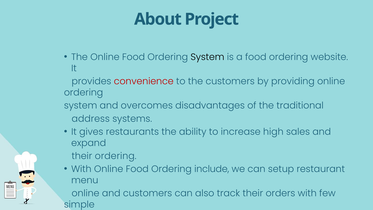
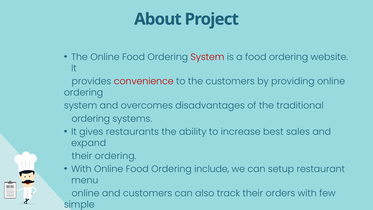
System at (207, 57) colour: black -> red
address at (91, 119): address -> ordering
high: high -> best
